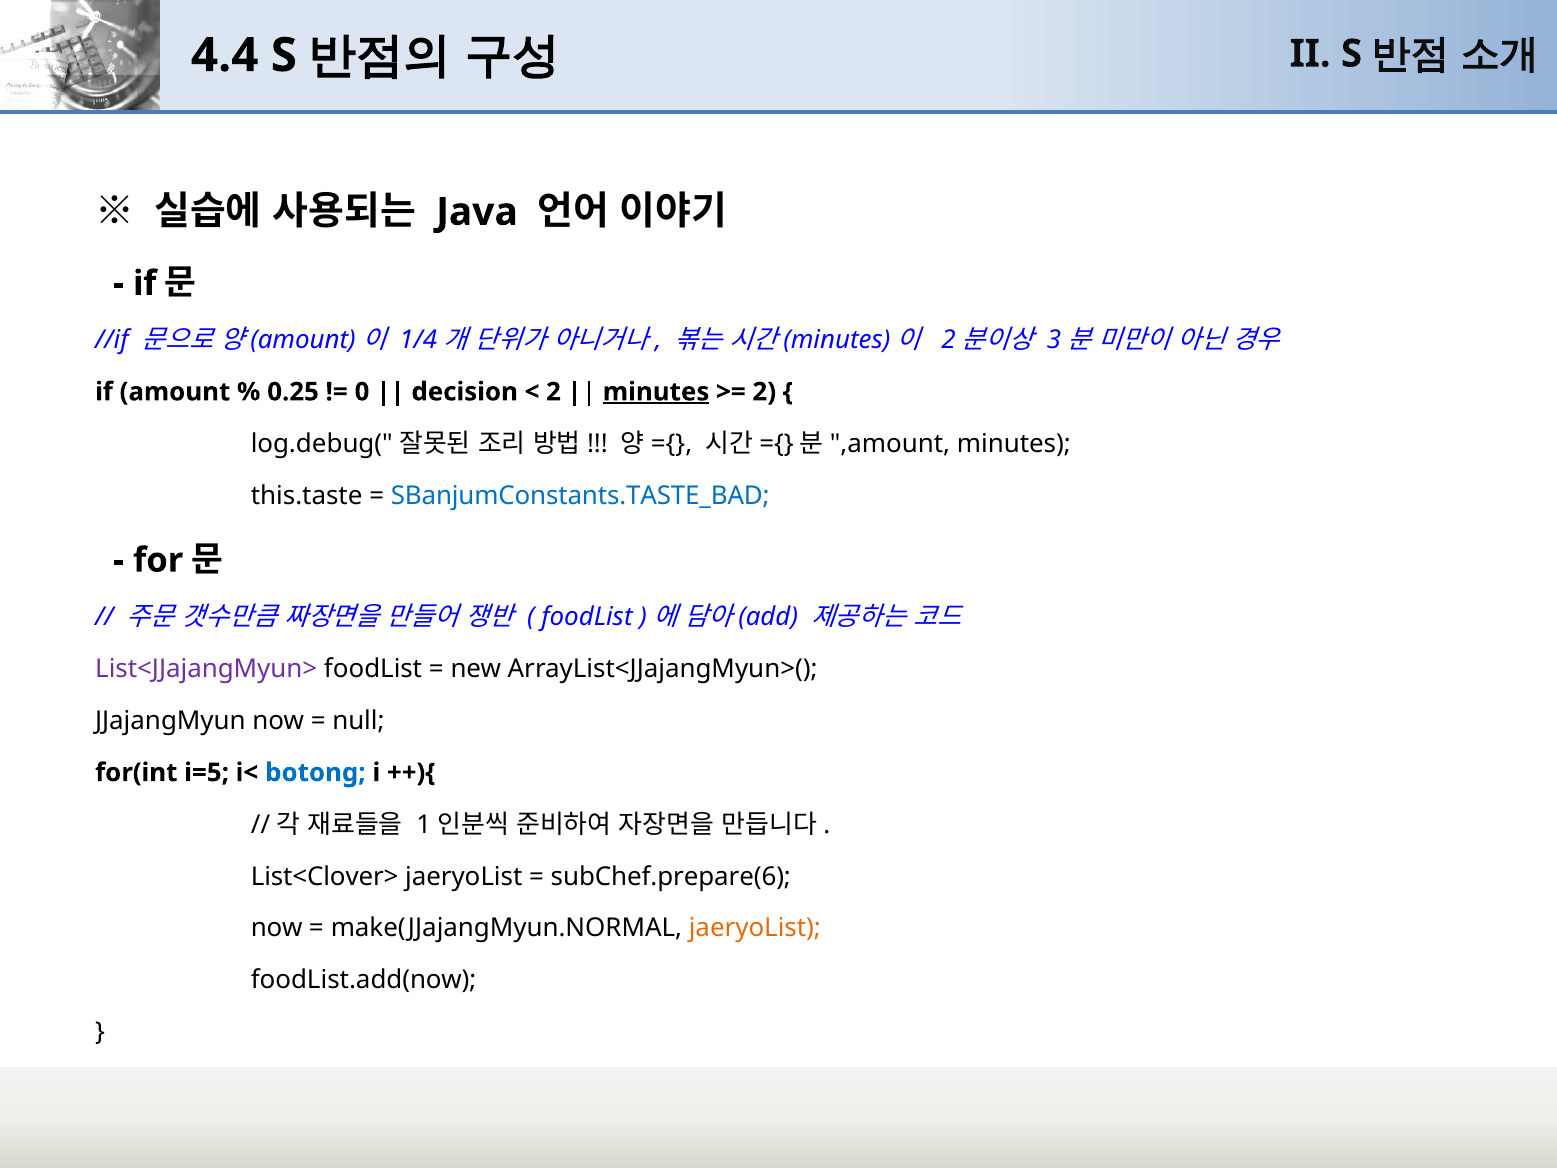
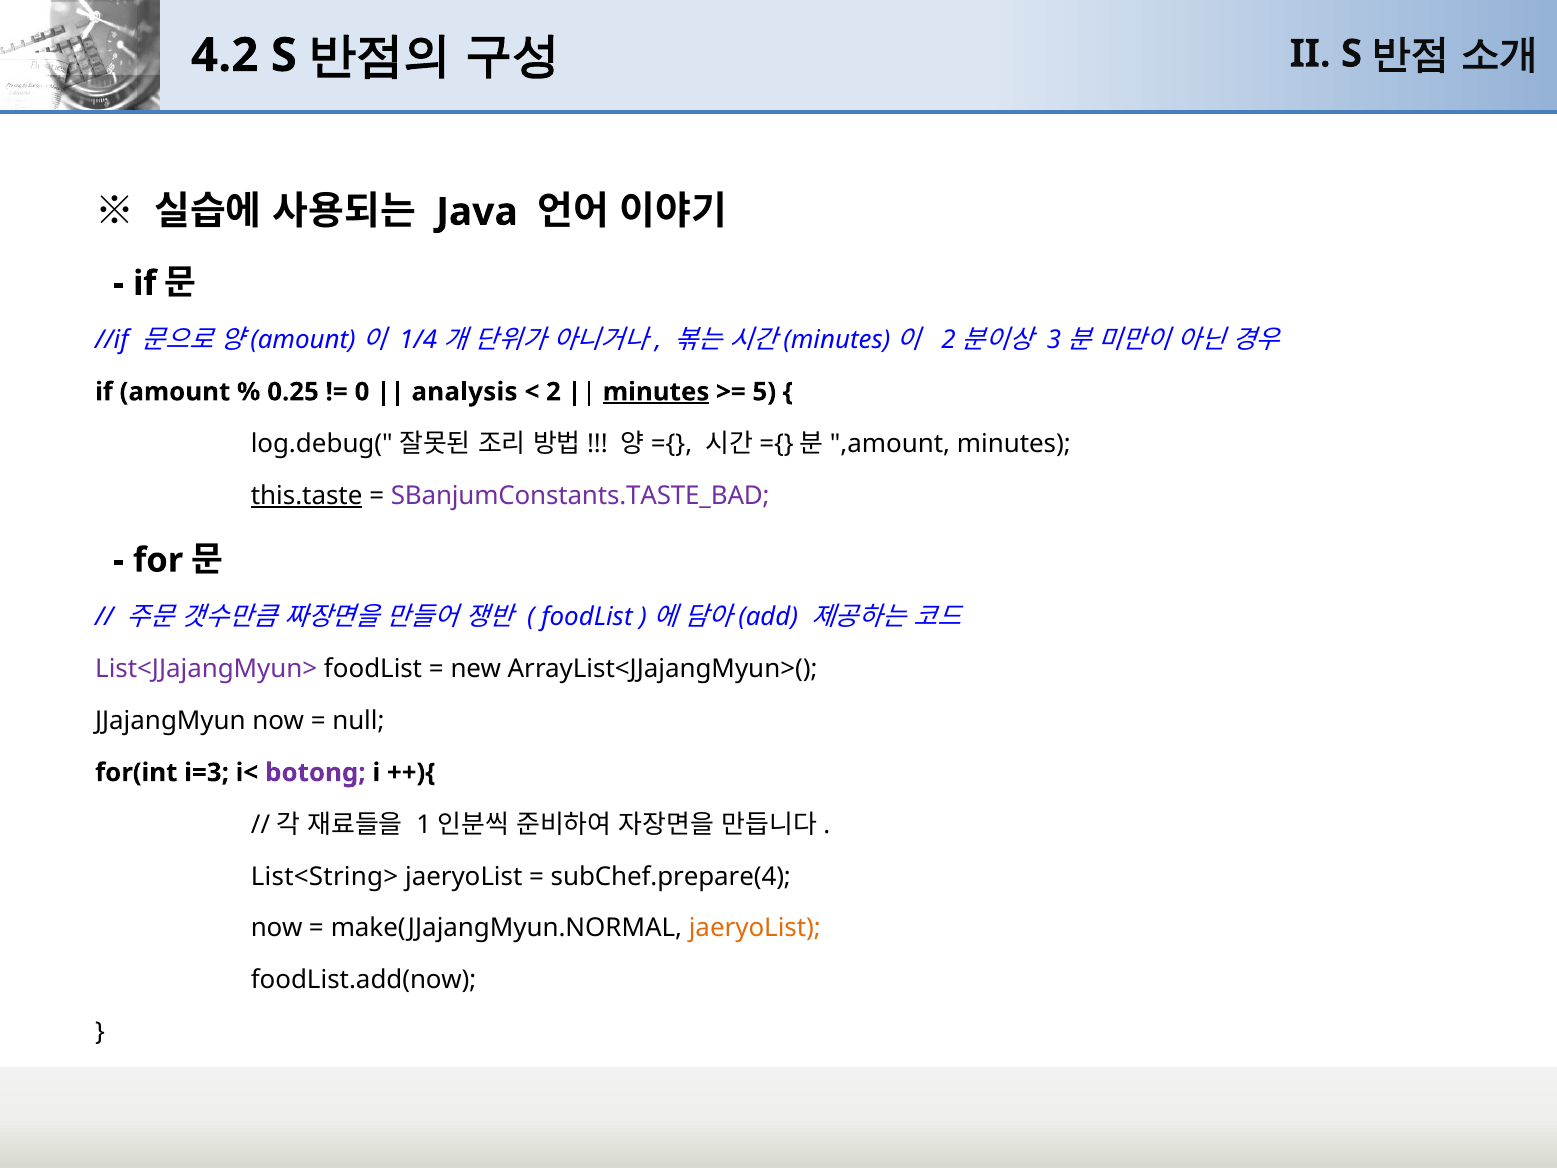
4.4: 4.4 -> 4.2
decision: decision -> analysis
2 at (764, 392): 2 -> 5
this.taste underline: none -> present
SBanjumConstants.TASTE_BAD colour: blue -> purple
i=5: i=5 -> i=3
botong colour: blue -> purple
List<Clover>: List<Clover> -> List<String>
subChef.prepare(6: subChef.prepare(6 -> subChef.prepare(4
